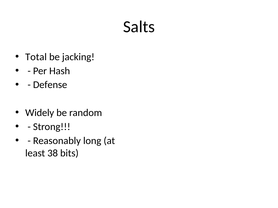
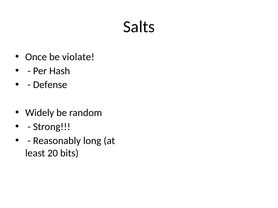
Total: Total -> Once
jacking: jacking -> violate
38: 38 -> 20
